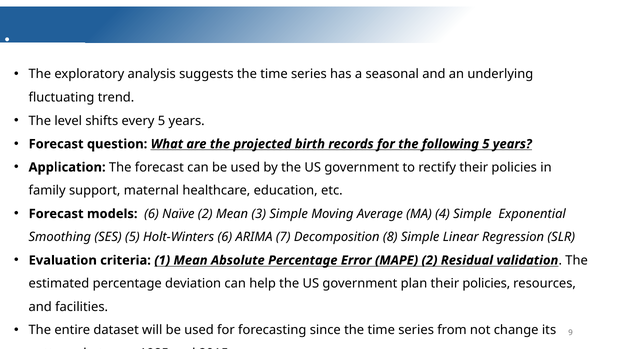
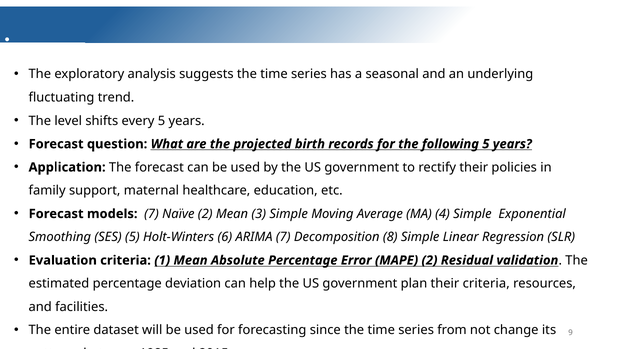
models 6: 6 -> 7
plan their policies: policies -> criteria
